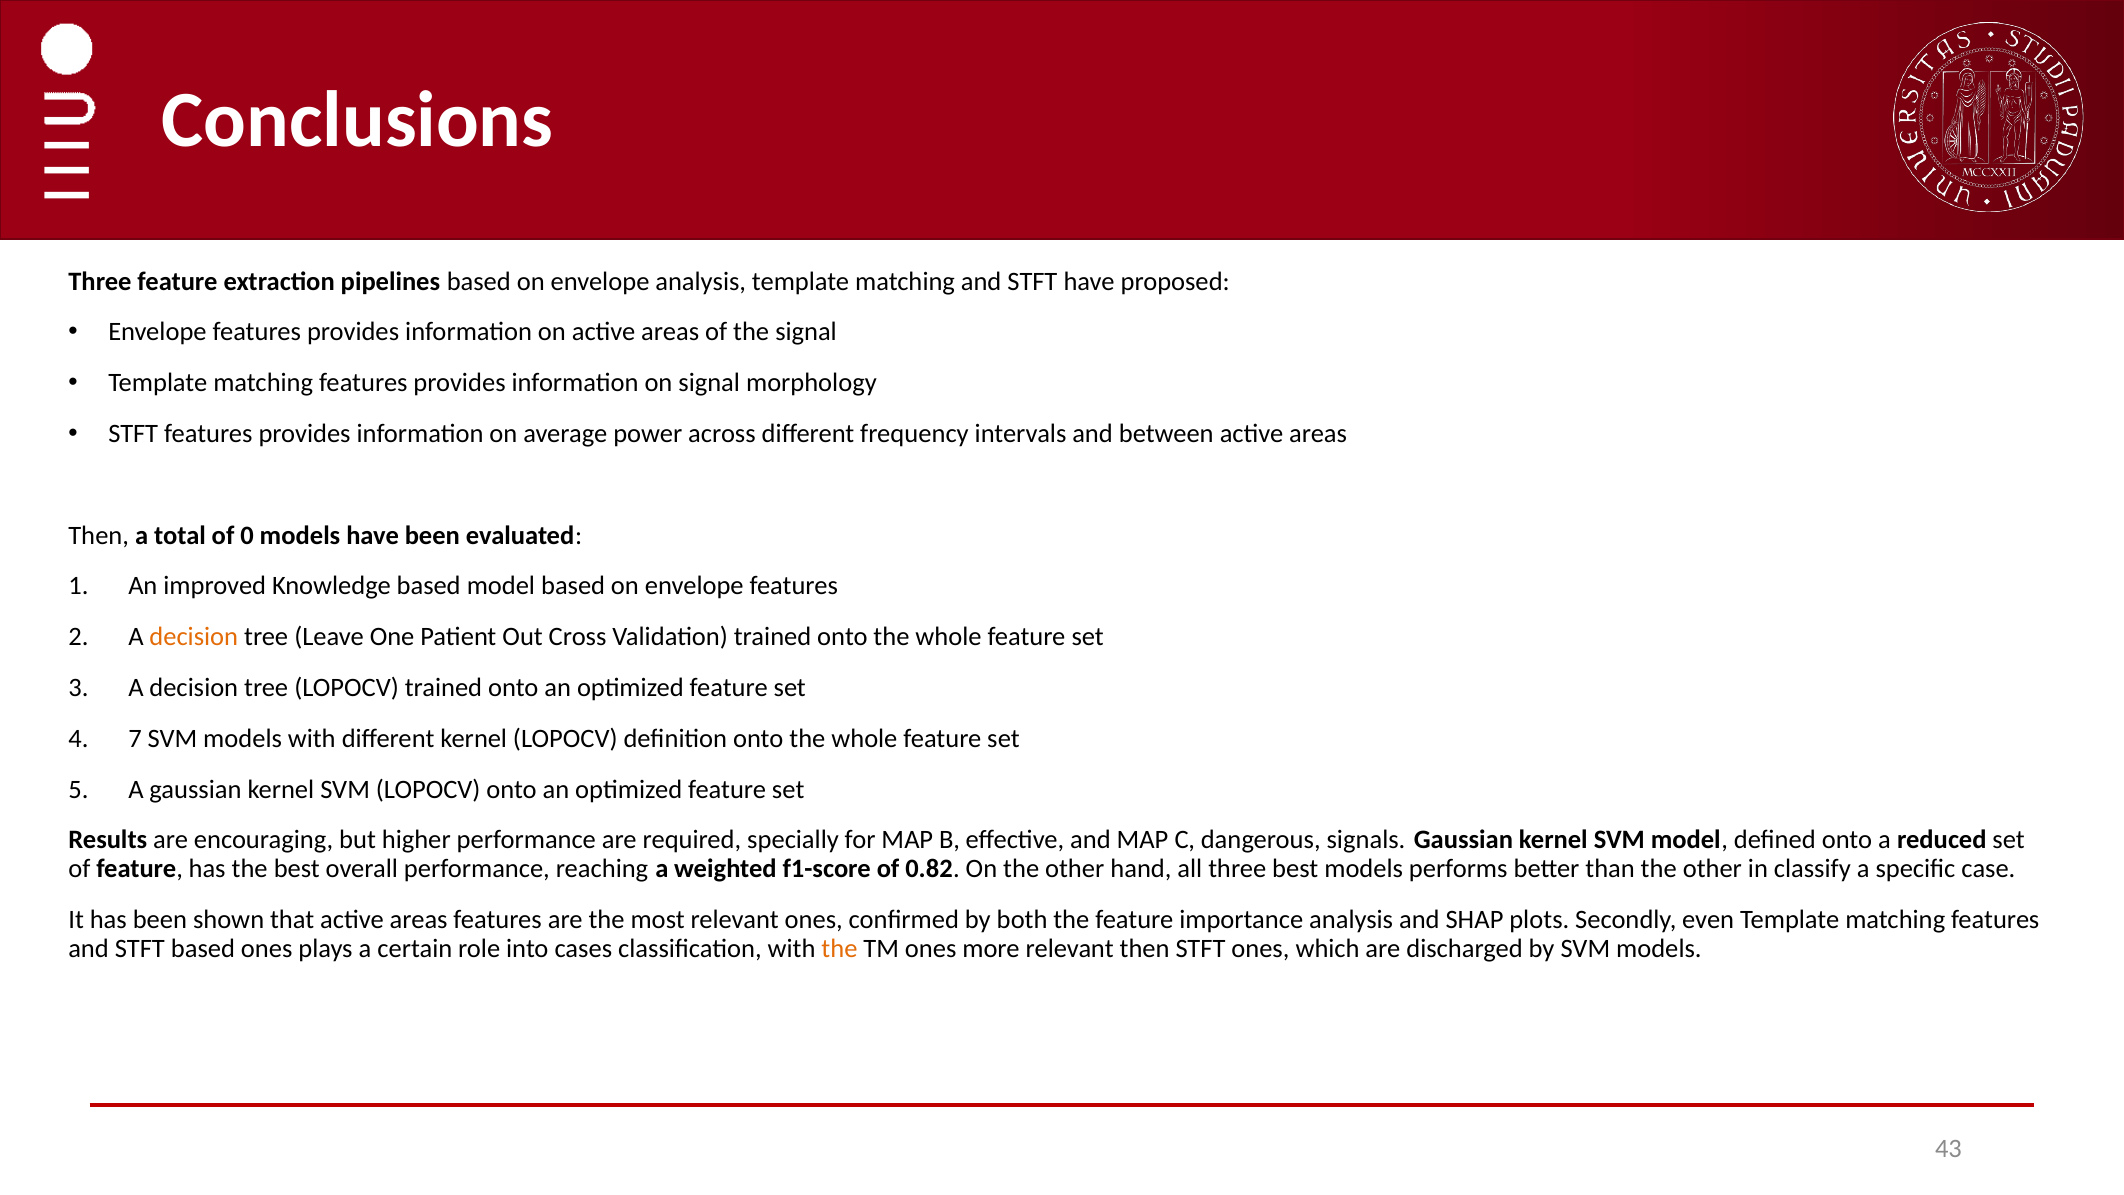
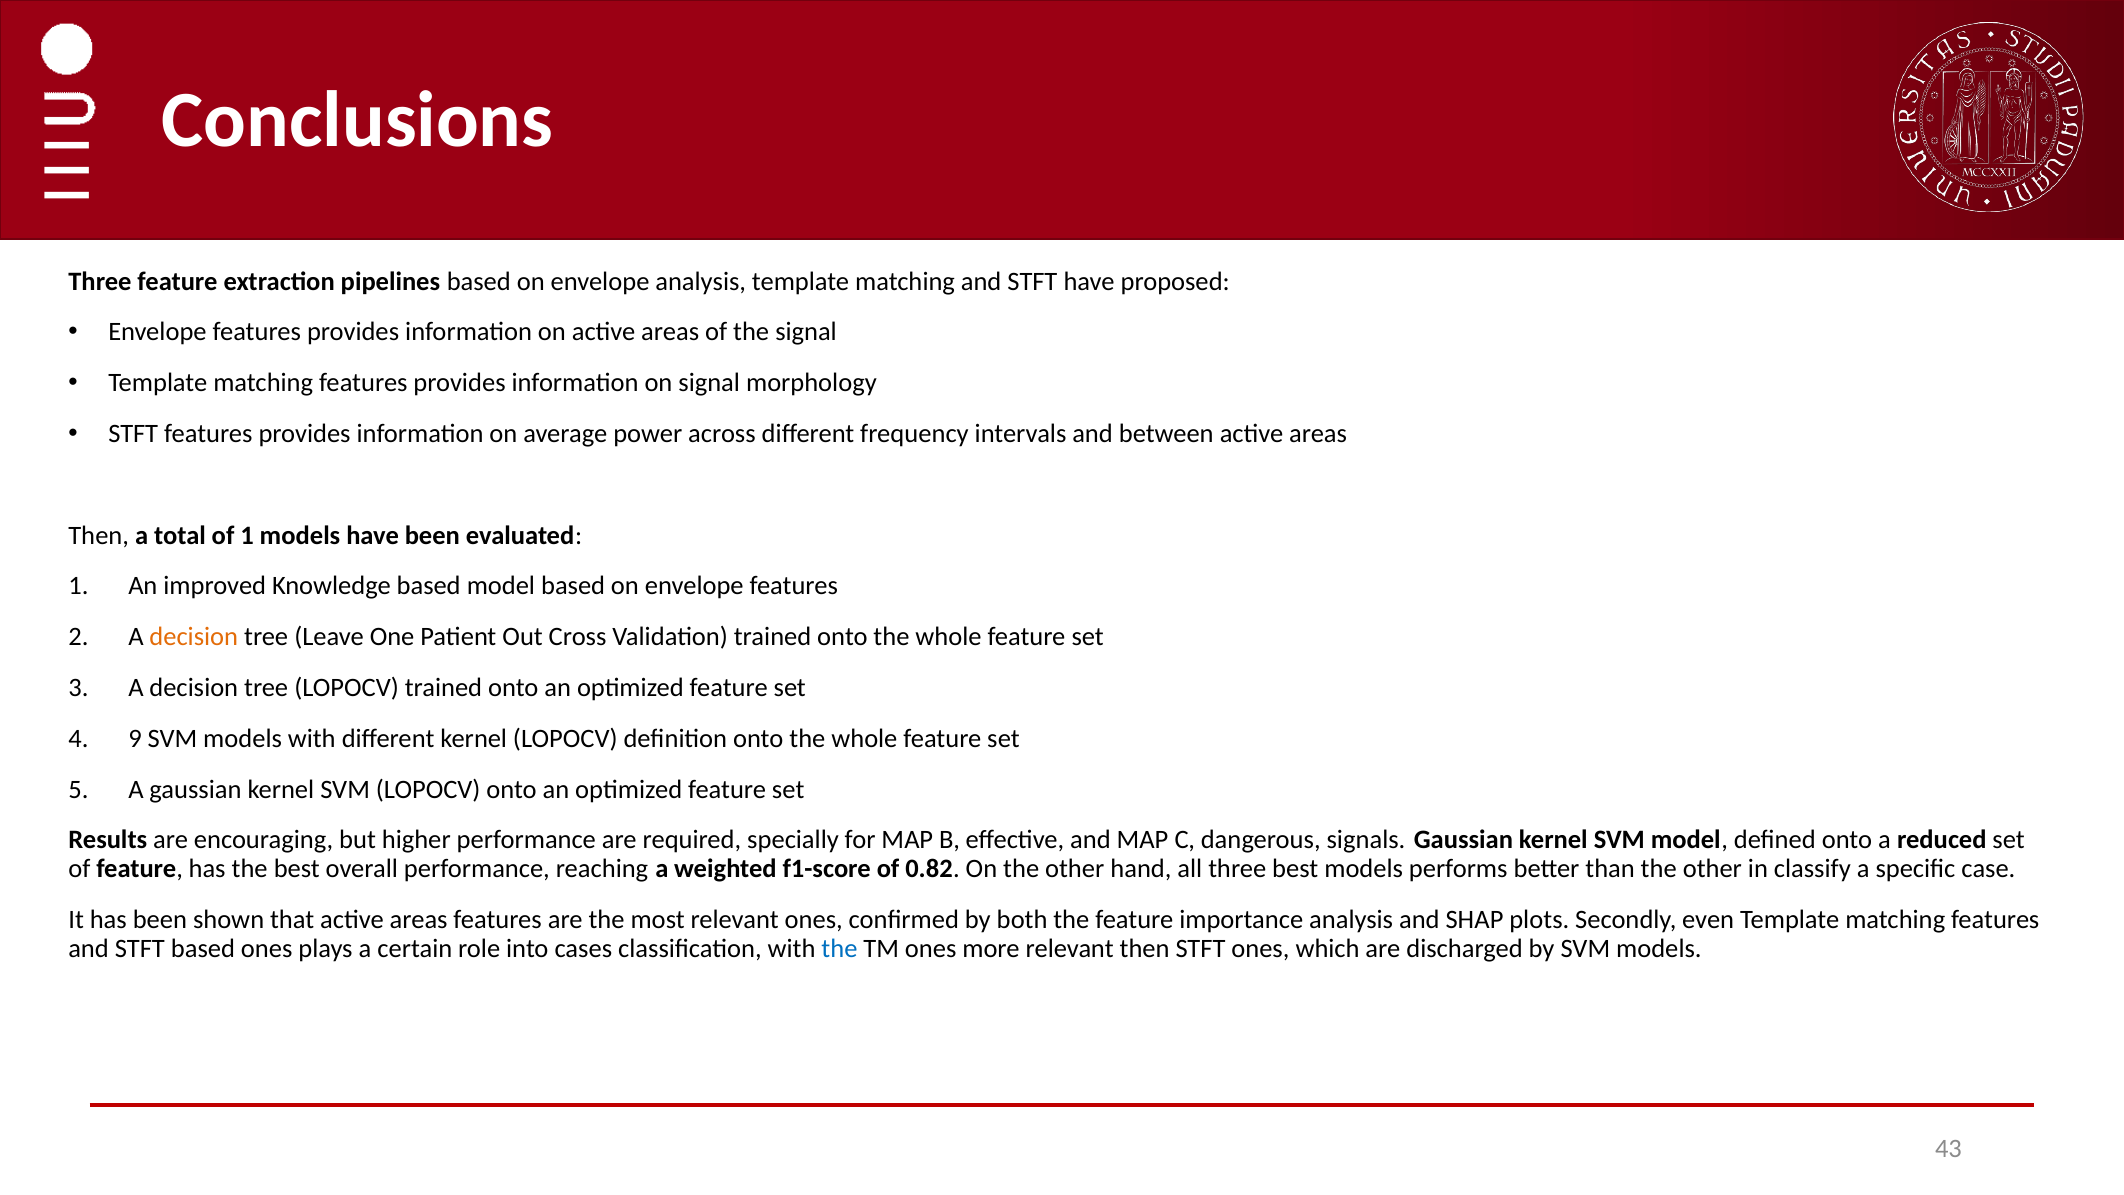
of 0: 0 -> 1
7: 7 -> 9
the at (839, 948) colour: orange -> blue
